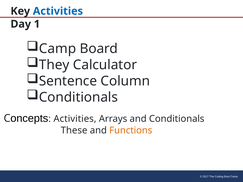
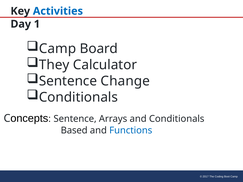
Column: Column -> Change
Activities at (75, 119): Activities -> Sentence
These: These -> Based
Functions colour: orange -> blue
